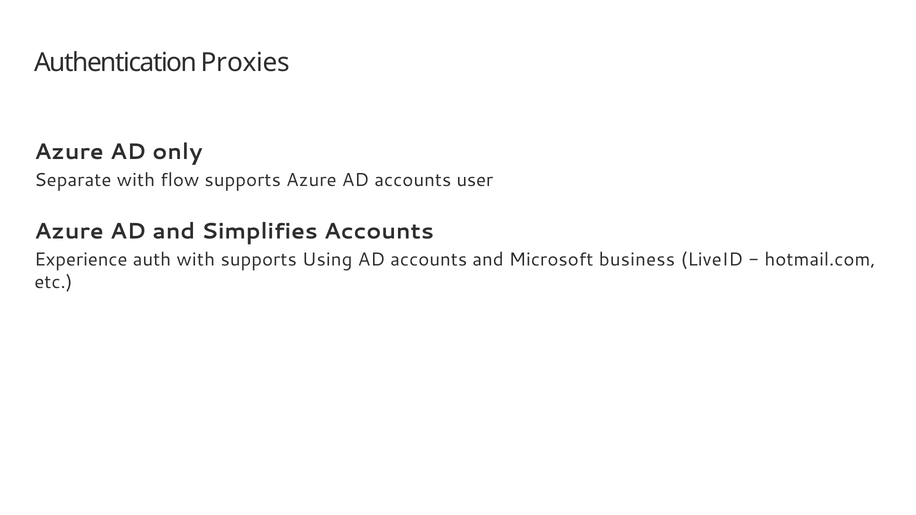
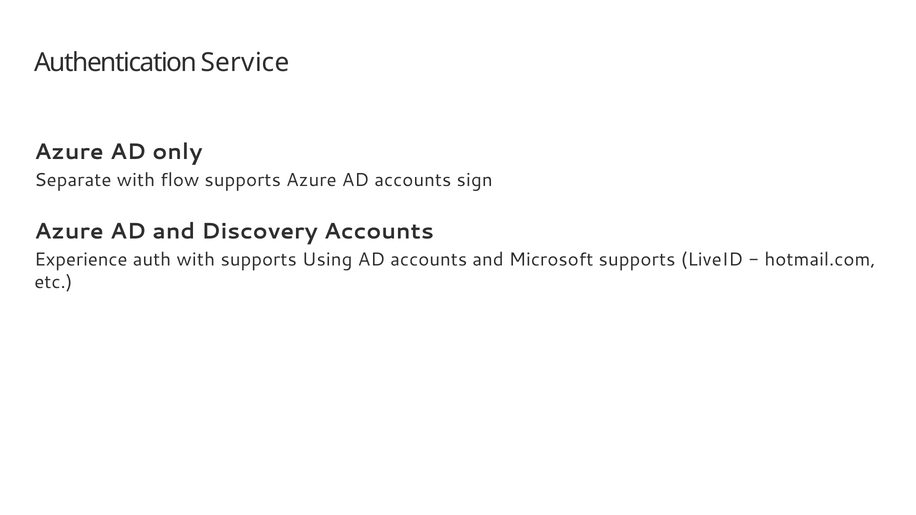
Proxies: Proxies -> Service
user: user -> sign
Simplifies: Simplifies -> Discovery
Microsoft business: business -> supports
